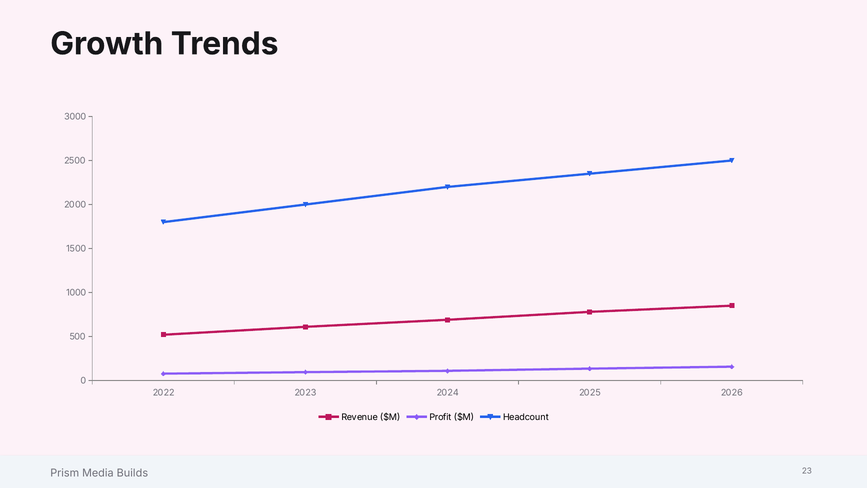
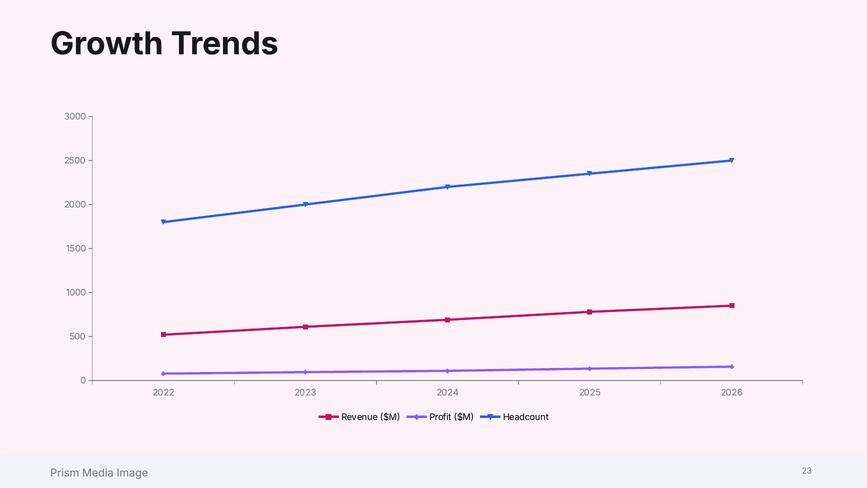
Builds: Builds -> Image
